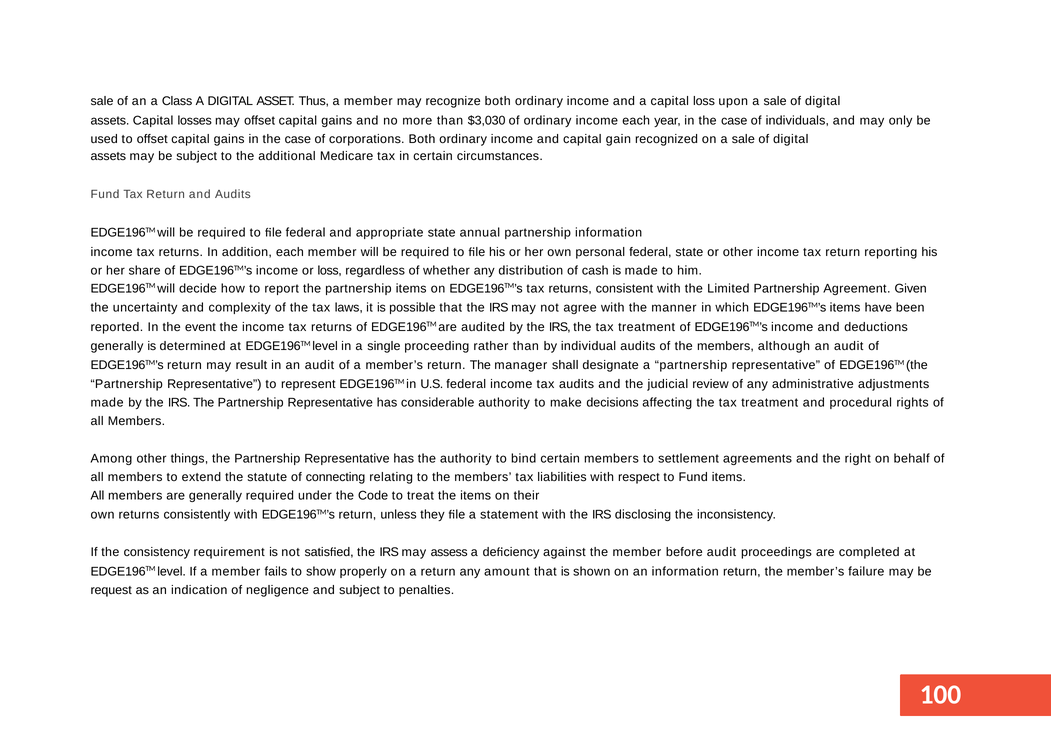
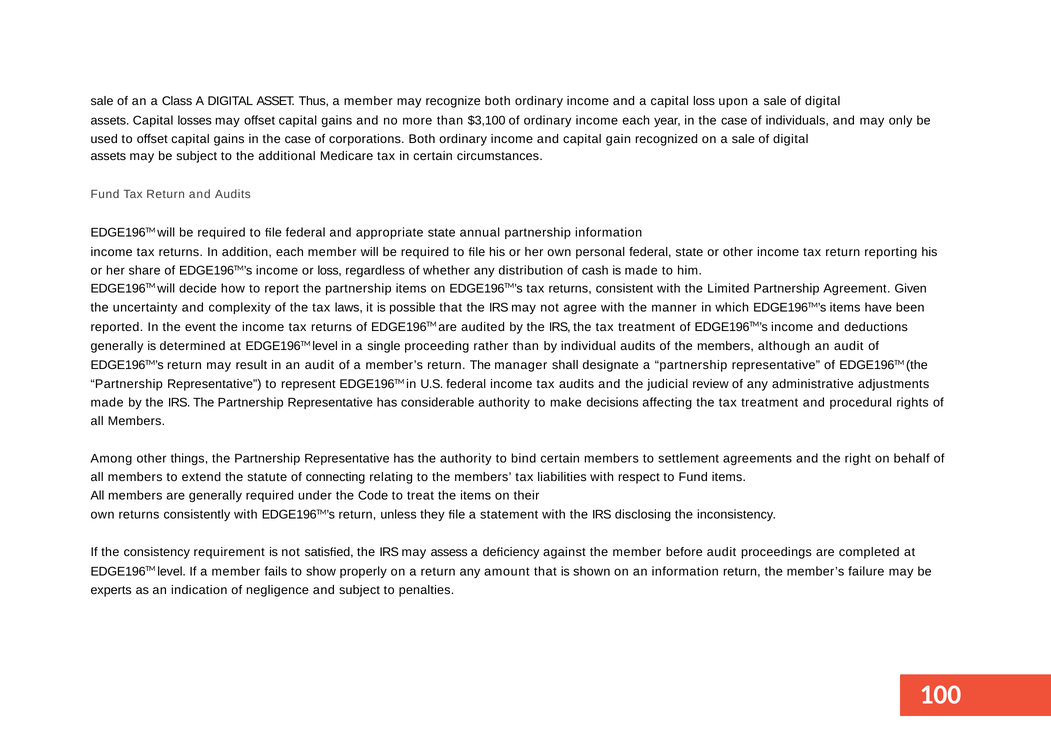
$3,030: $3,030 -> $3,100
request: request -> experts
